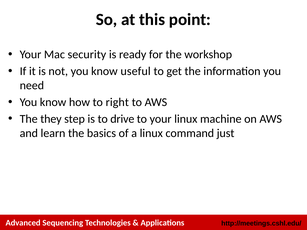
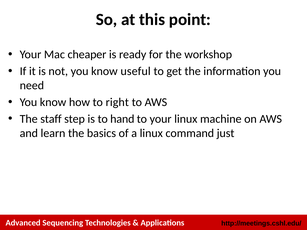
security: security -> cheaper
they: they -> staff
drive: drive -> hand
